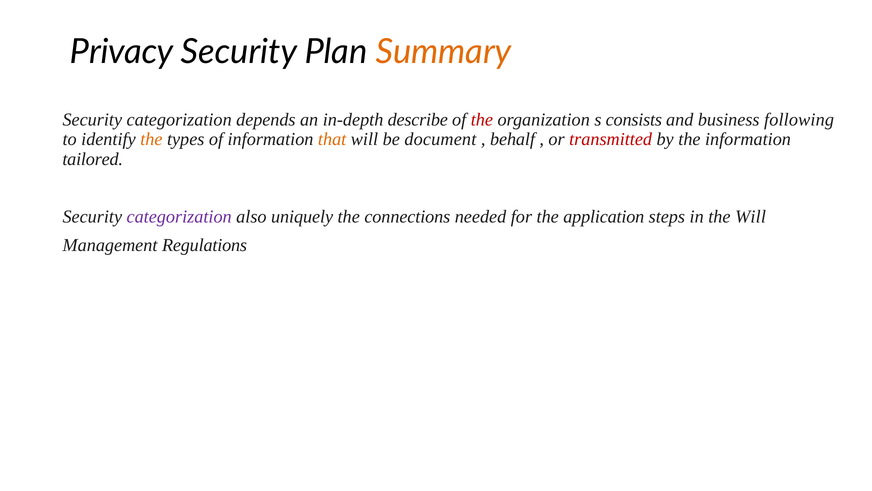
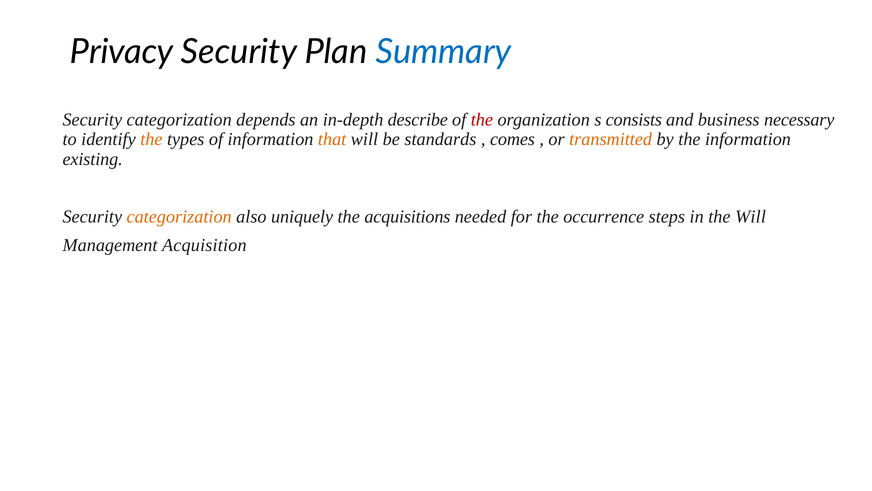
Summary colour: orange -> blue
following: following -> necessary
document: document -> standards
behalf: behalf -> comes
transmitted colour: red -> orange
tailored: tailored -> existing
categorization at (179, 216) colour: purple -> orange
connections: connections -> acquisitions
application: application -> occurrence
Regulations: Regulations -> Acquisition
